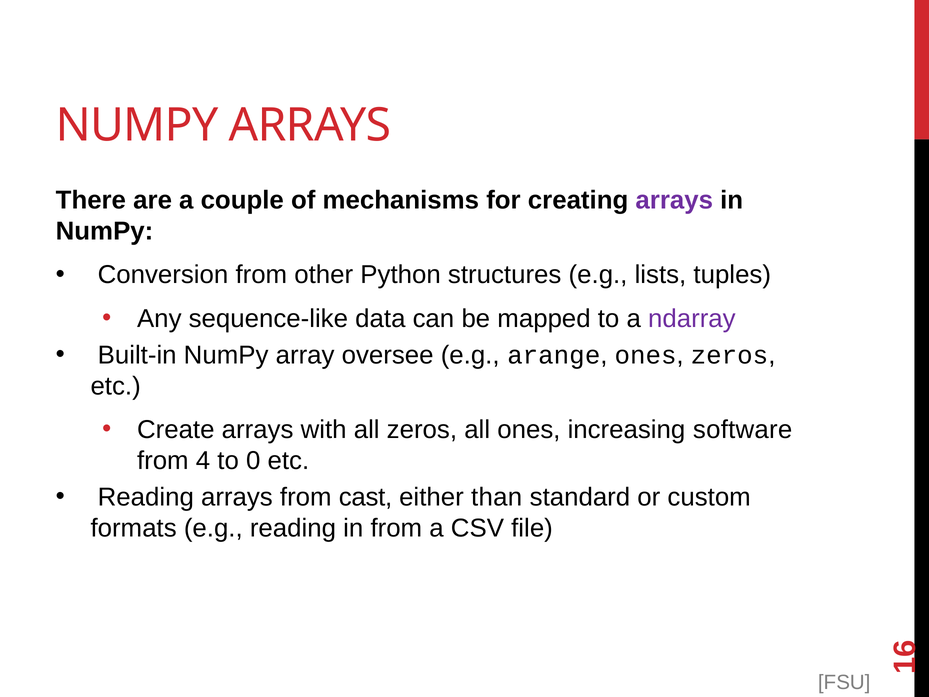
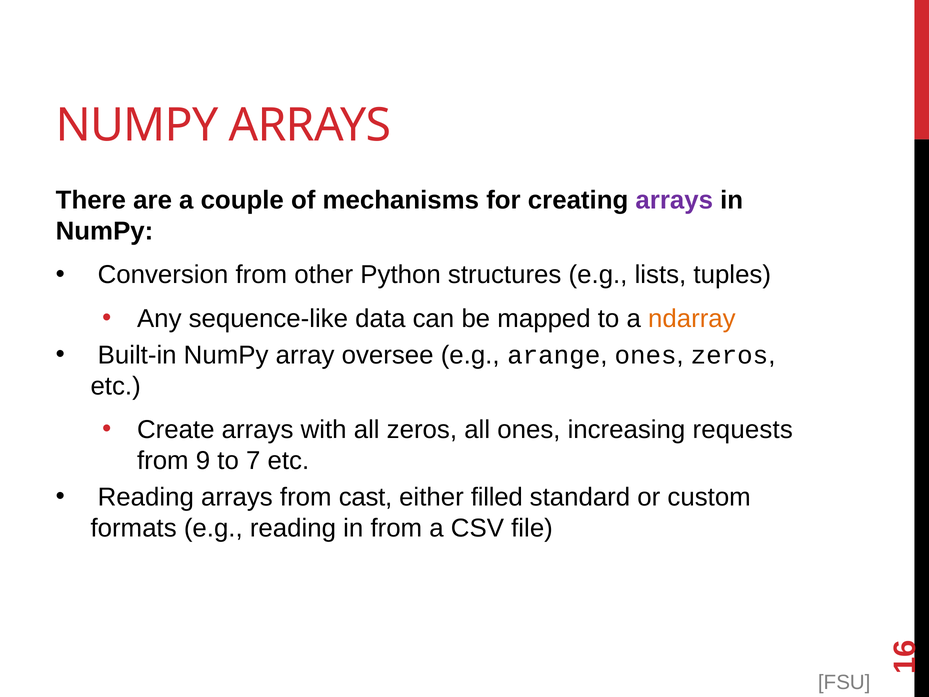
ndarray colour: purple -> orange
software: software -> requests
4: 4 -> 9
0: 0 -> 7
than: than -> filled
